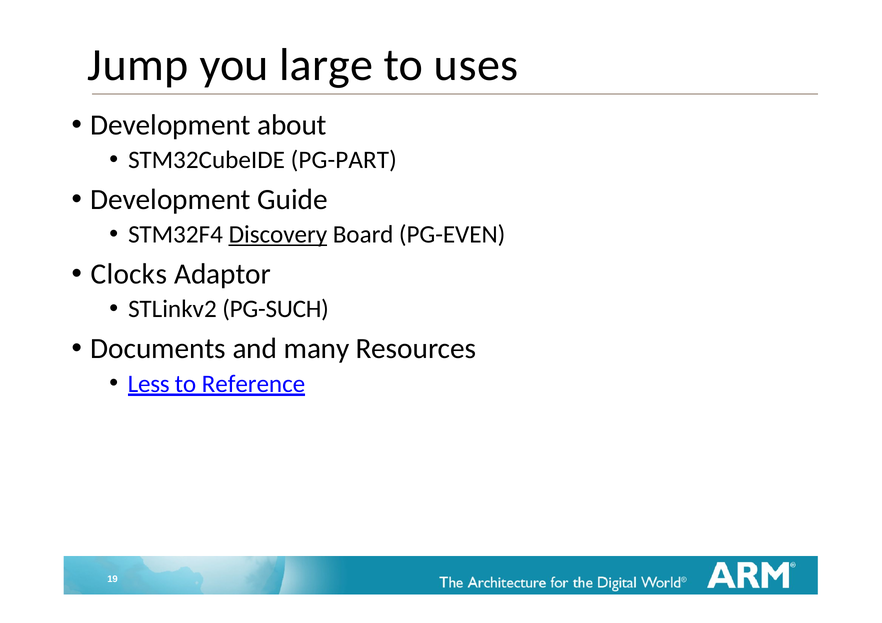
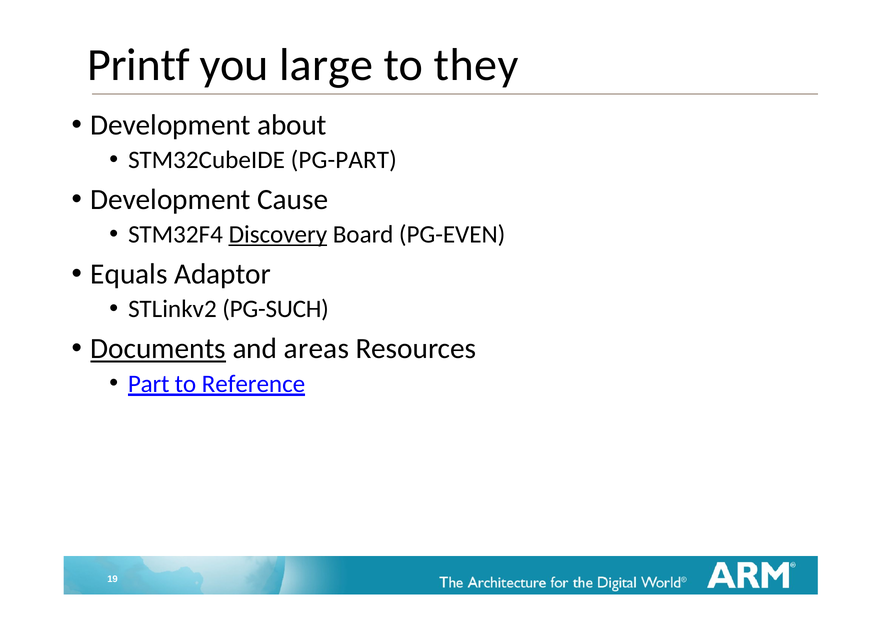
Jump: Jump -> Printf
uses: uses -> they
Guide: Guide -> Cause
Clocks: Clocks -> Equals
Documents underline: none -> present
many: many -> areas
Less: Less -> Part
